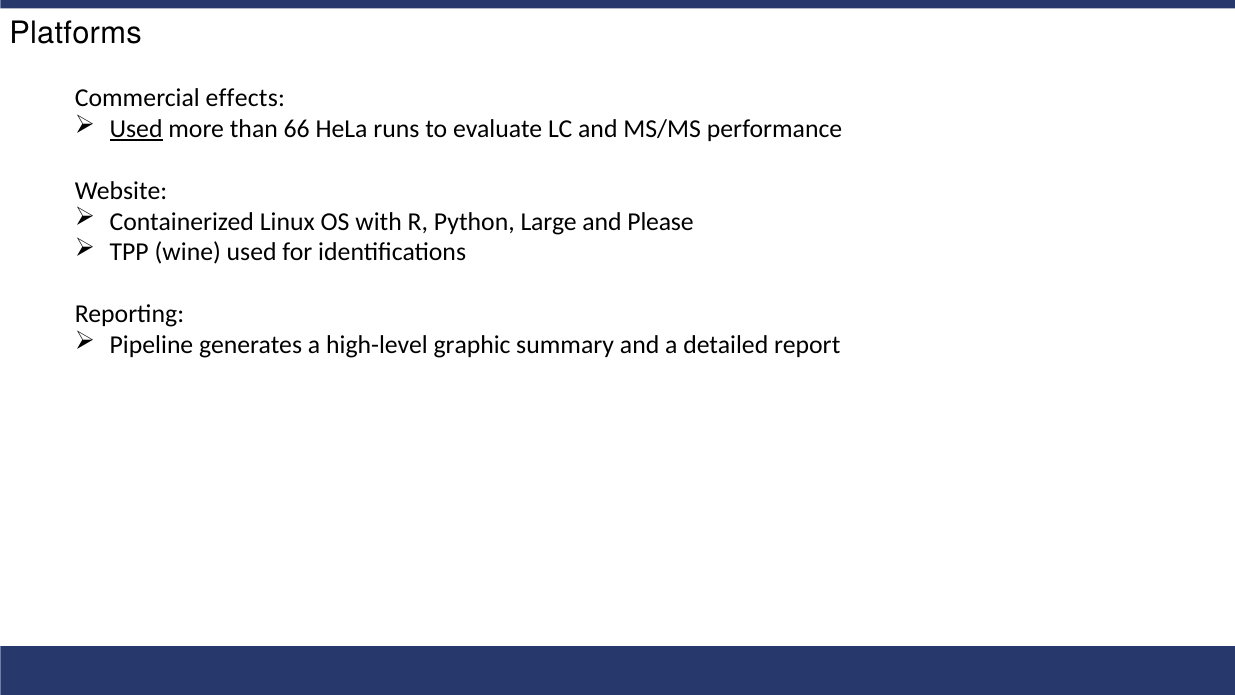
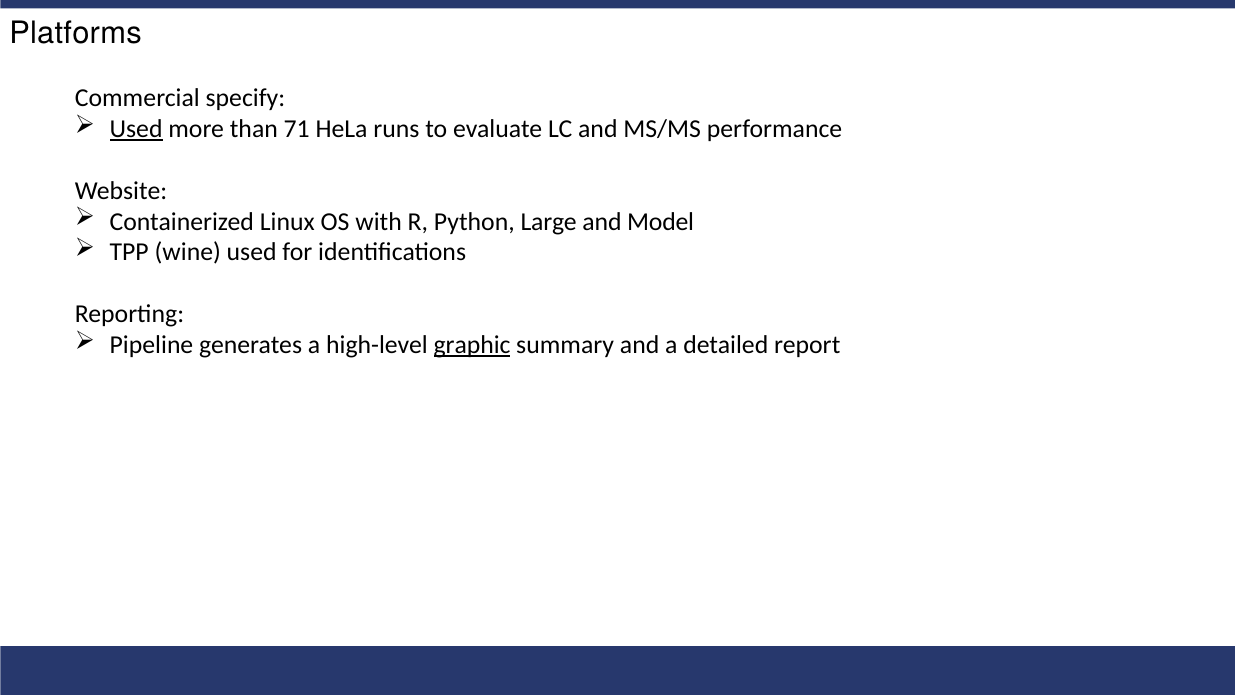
effects: effects -> specify
66: 66 -> 71
Please: Please -> Model
graphic underline: none -> present
